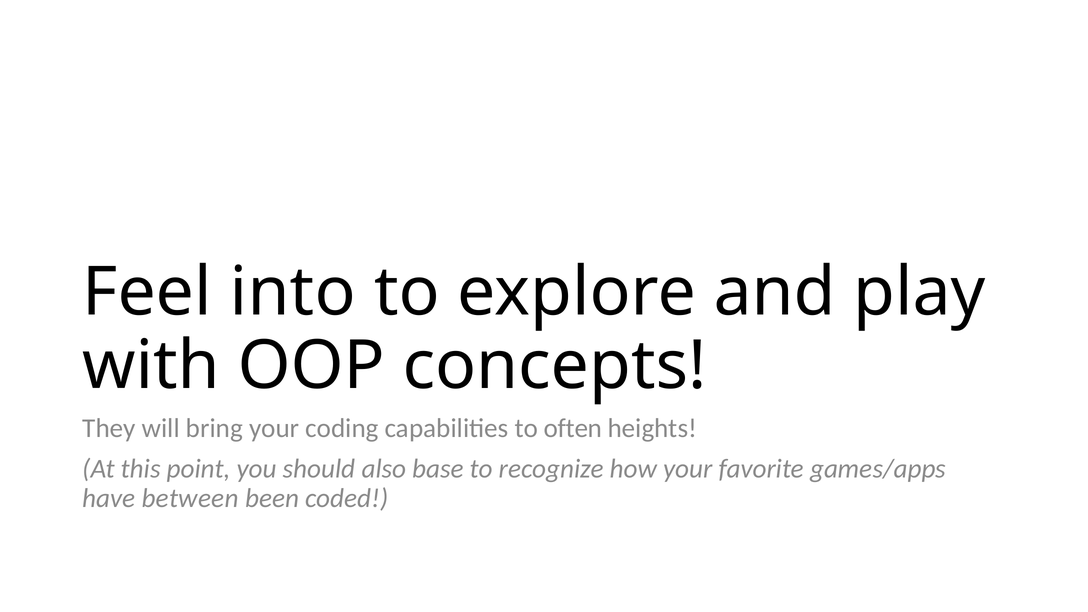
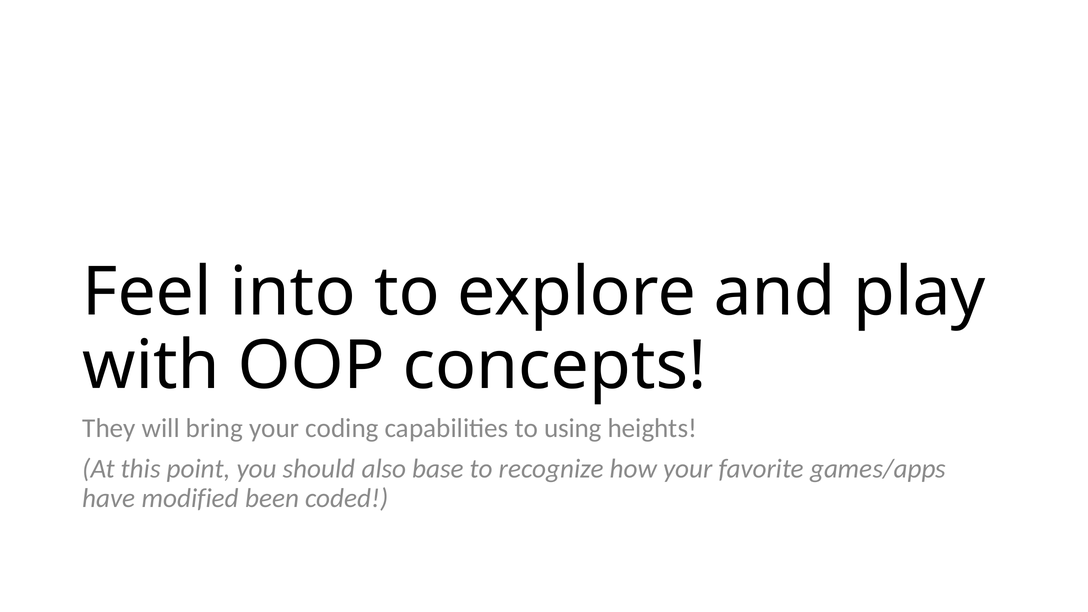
often: often -> using
between: between -> modified
